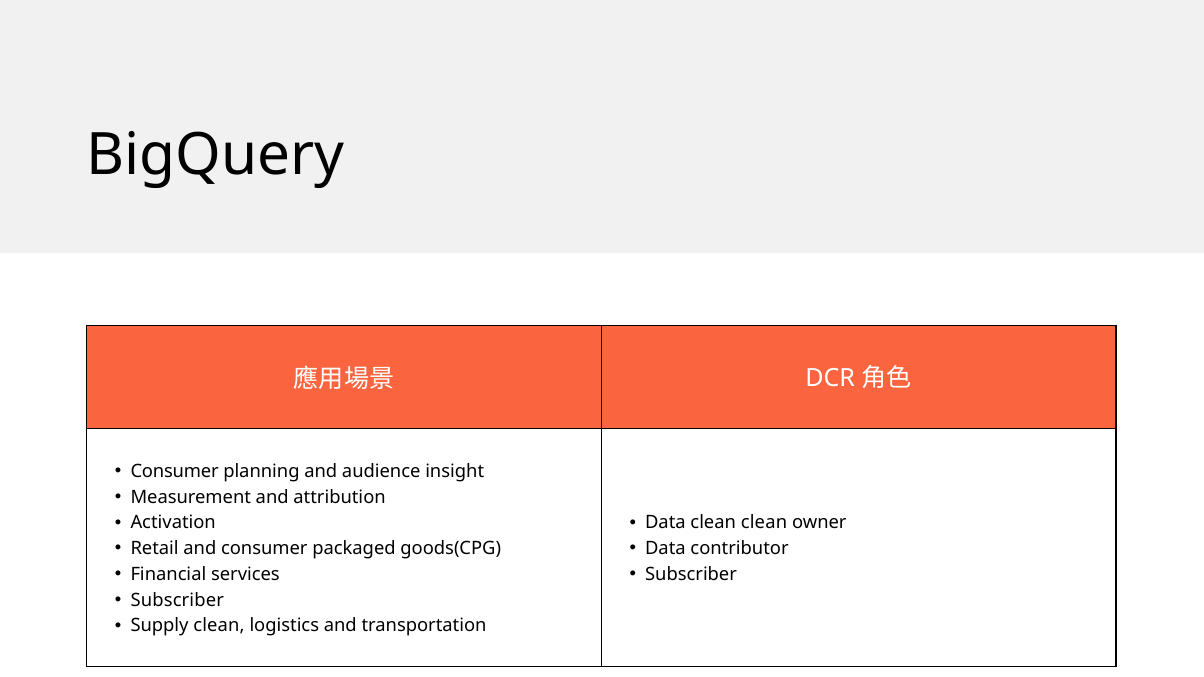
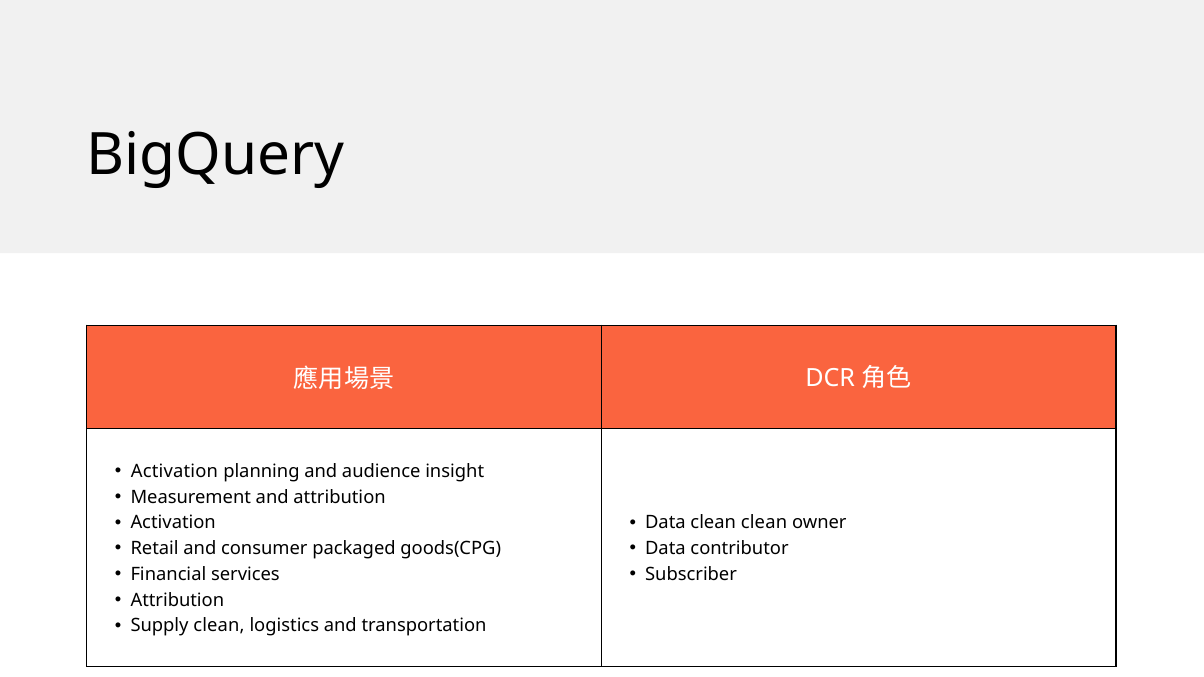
Consumer at (175, 472): Consumer -> Activation
Subscriber at (177, 600): Subscriber -> Attribution
